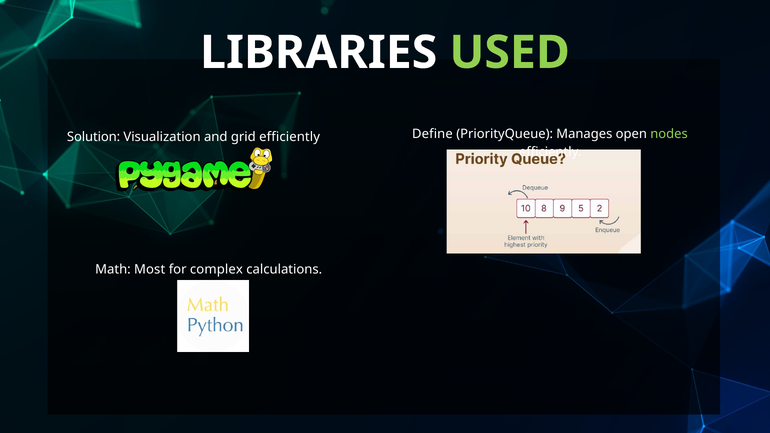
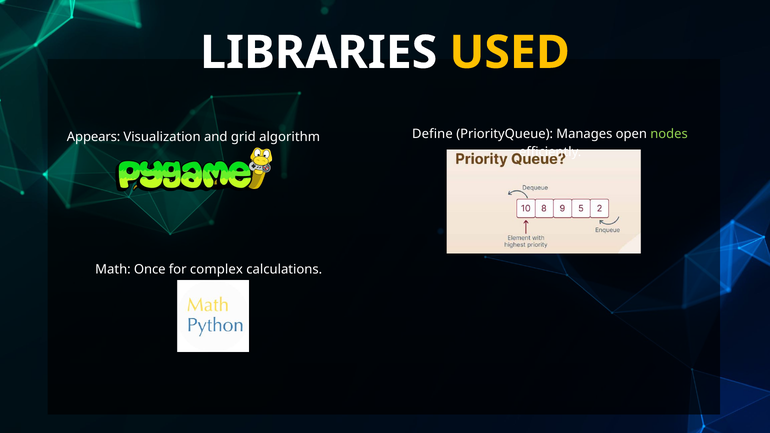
USED colour: light green -> yellow
Solution: Solution -> Appears
grid efficiently: efficiently -> algorithm
Most: Most -> Once
